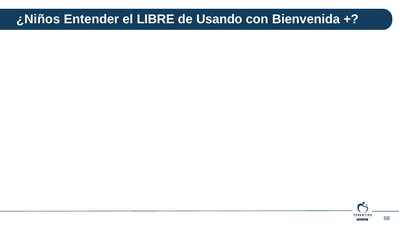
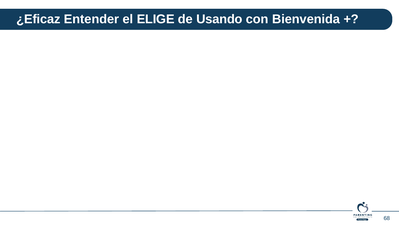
¿Niños: ¿Niños -> ¿Eficaz
LIBRE: LIBRE -> ELIGE
